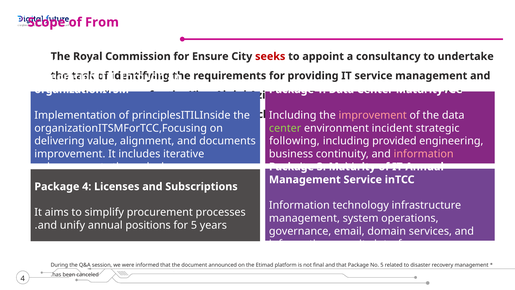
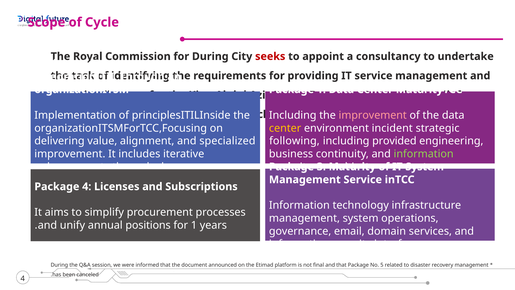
From: From -> Cycle
for Ensure: Ensure -> During
center at (285, 128) colour: light green -> yellow
documents: documents -> specialized
information at (424, 154) colour: pink -> light green
IT Annual: Annual -> System
for 5: 5 -> 1
